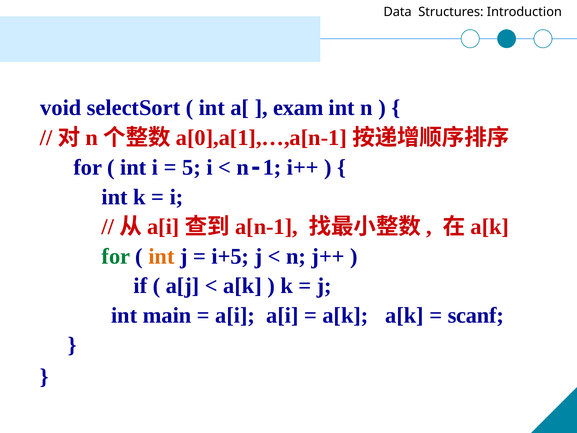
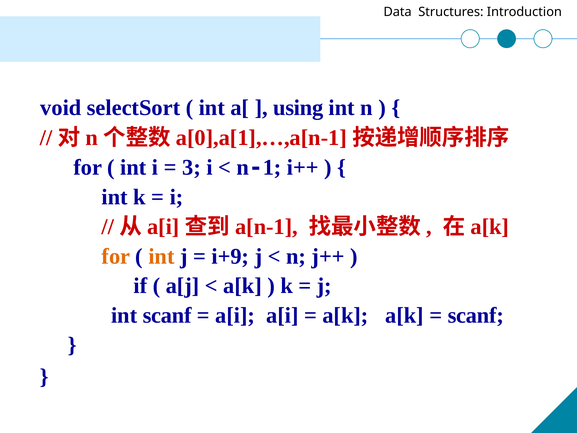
exam: exam -> using
5: 5 -> 3
for at (116, 256) colour: green -> orange
i+5: i+5 -> i+9
int main: main -> scanf
